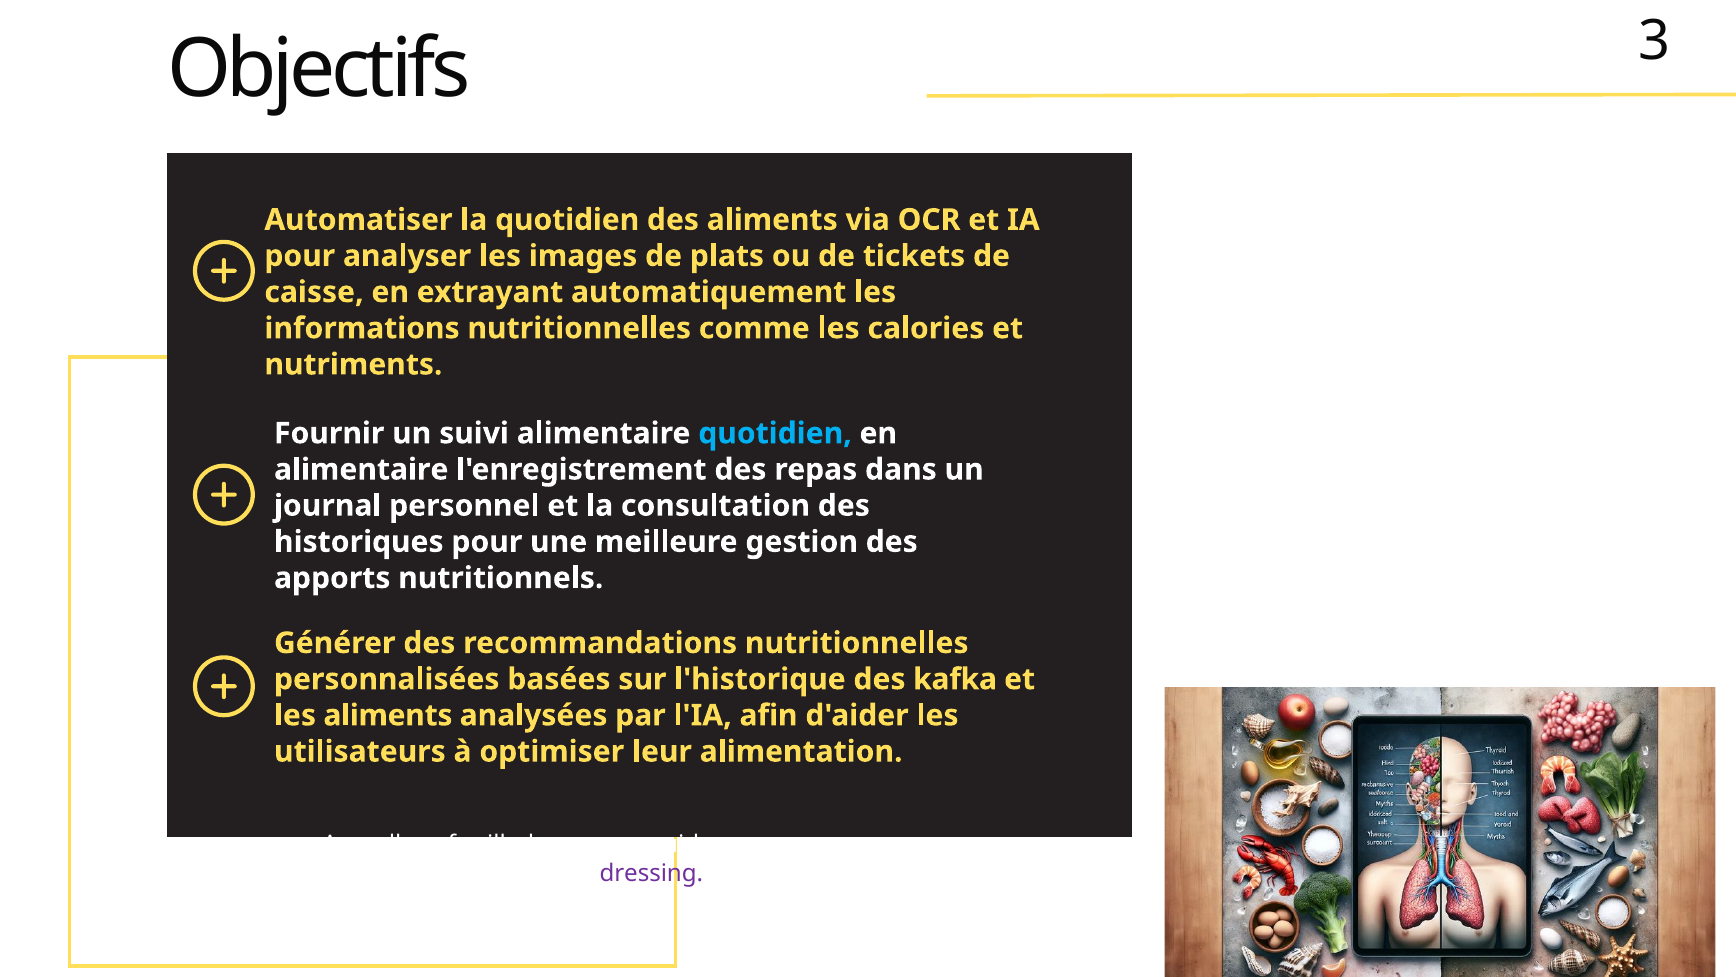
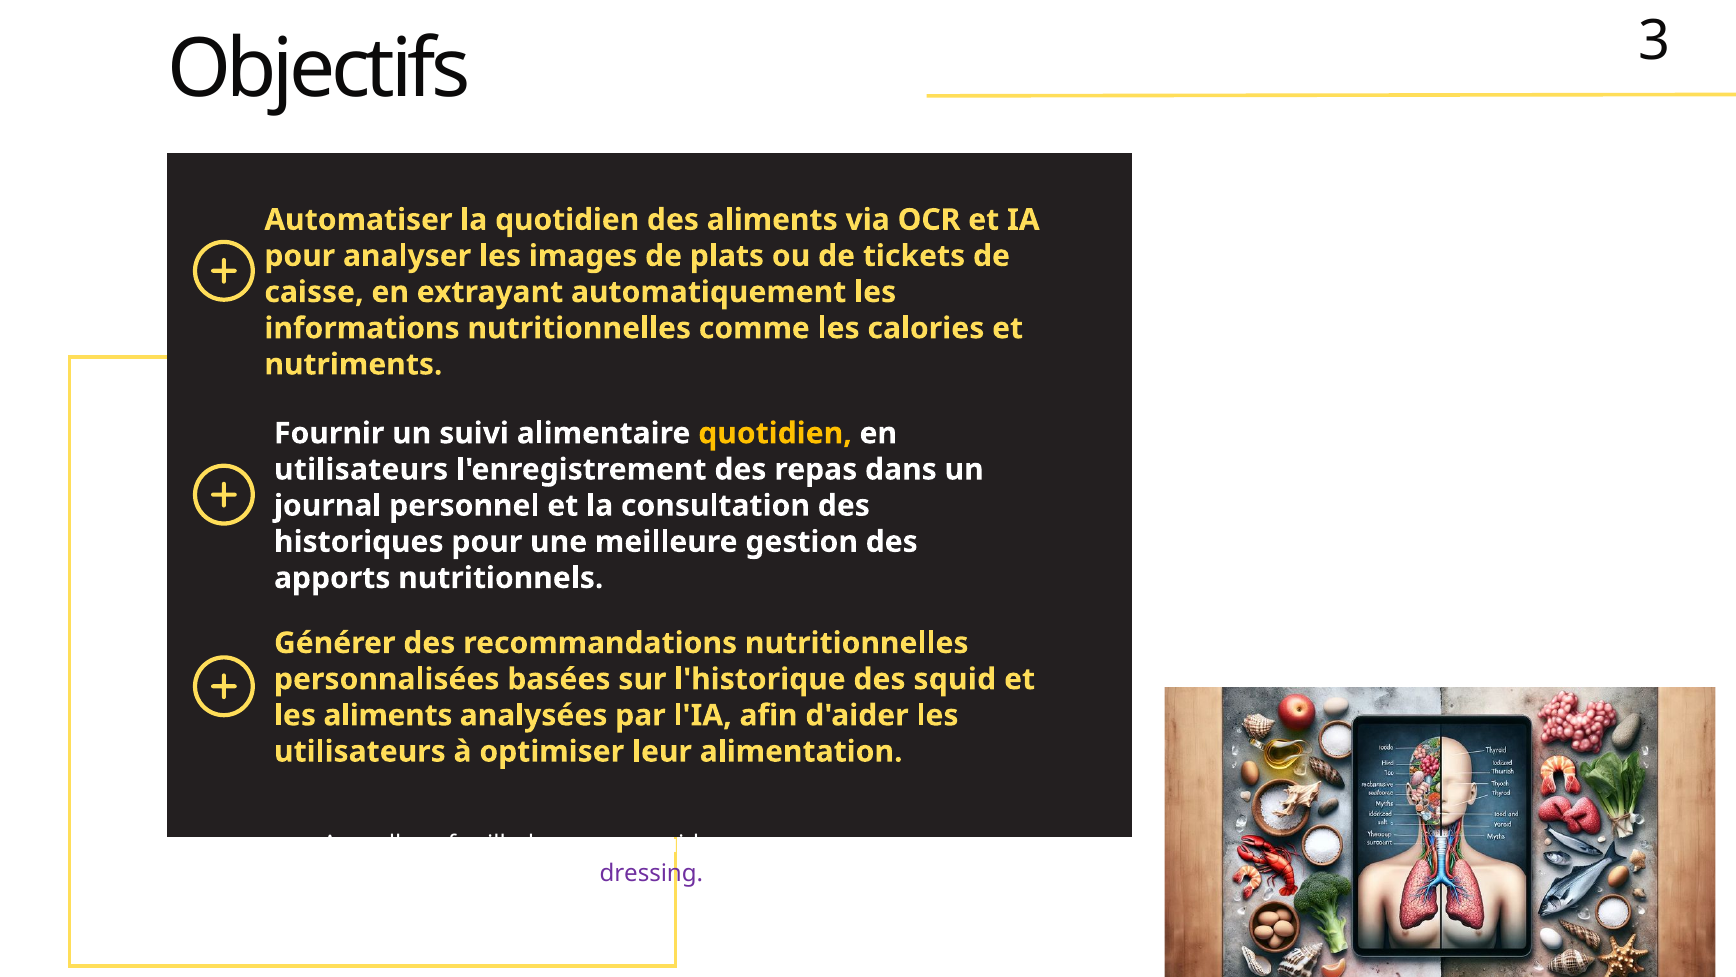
quotidien at (775, 433) colour: light blue -> yellow
alimentaire at (361, 469): alimentaire -> utilisateurs
des kafka: kafka -> squid
